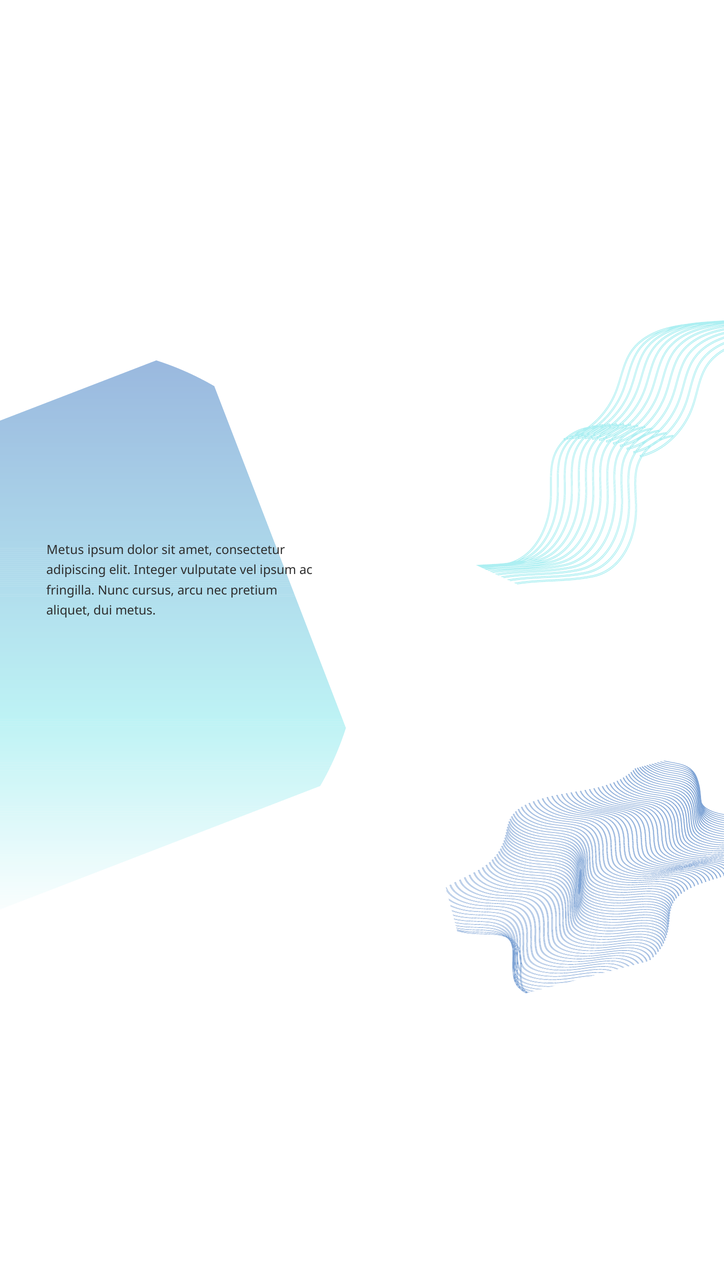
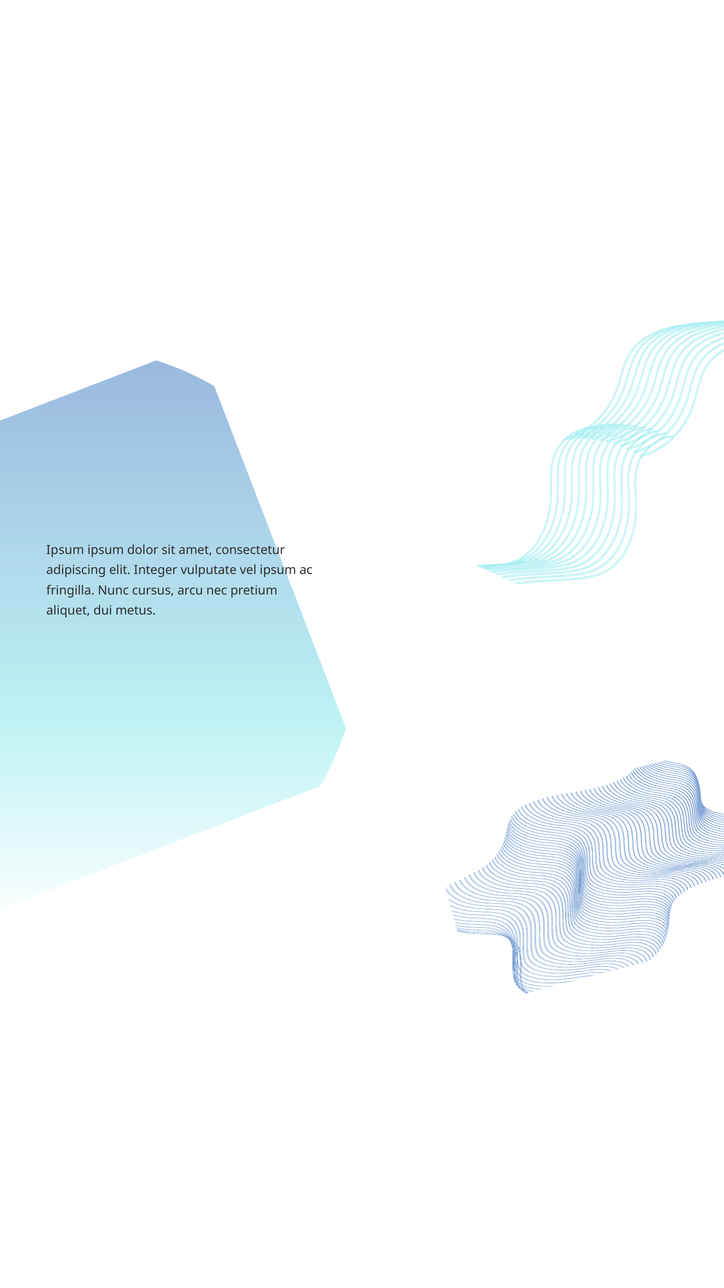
Metus at (65, 550): Metus -> Ipsum
